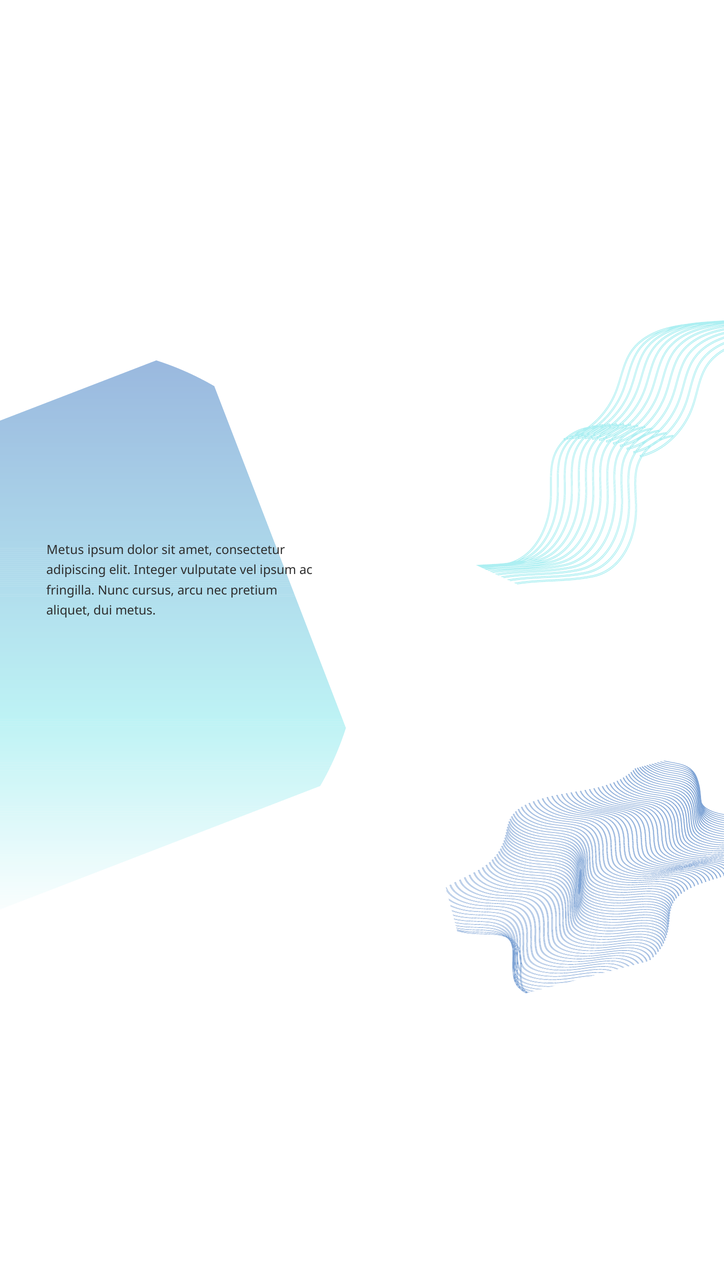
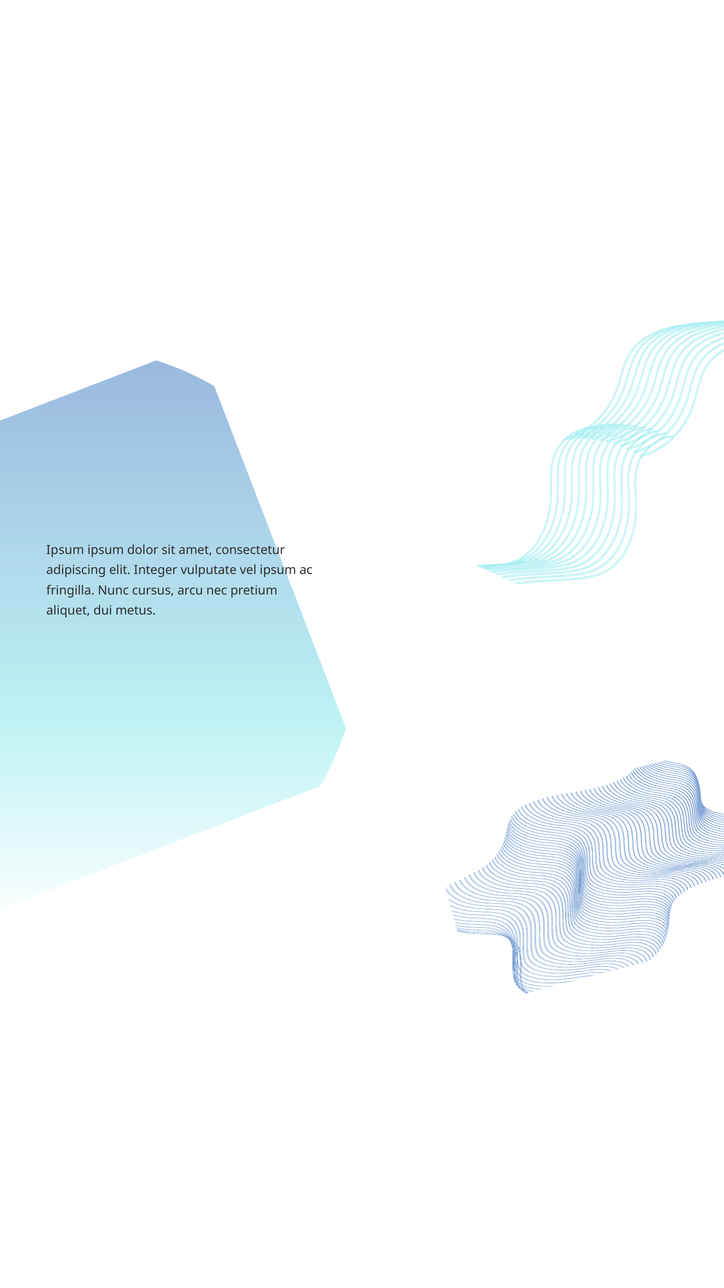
Metus at (65, 550): Metus -> Ipsum
